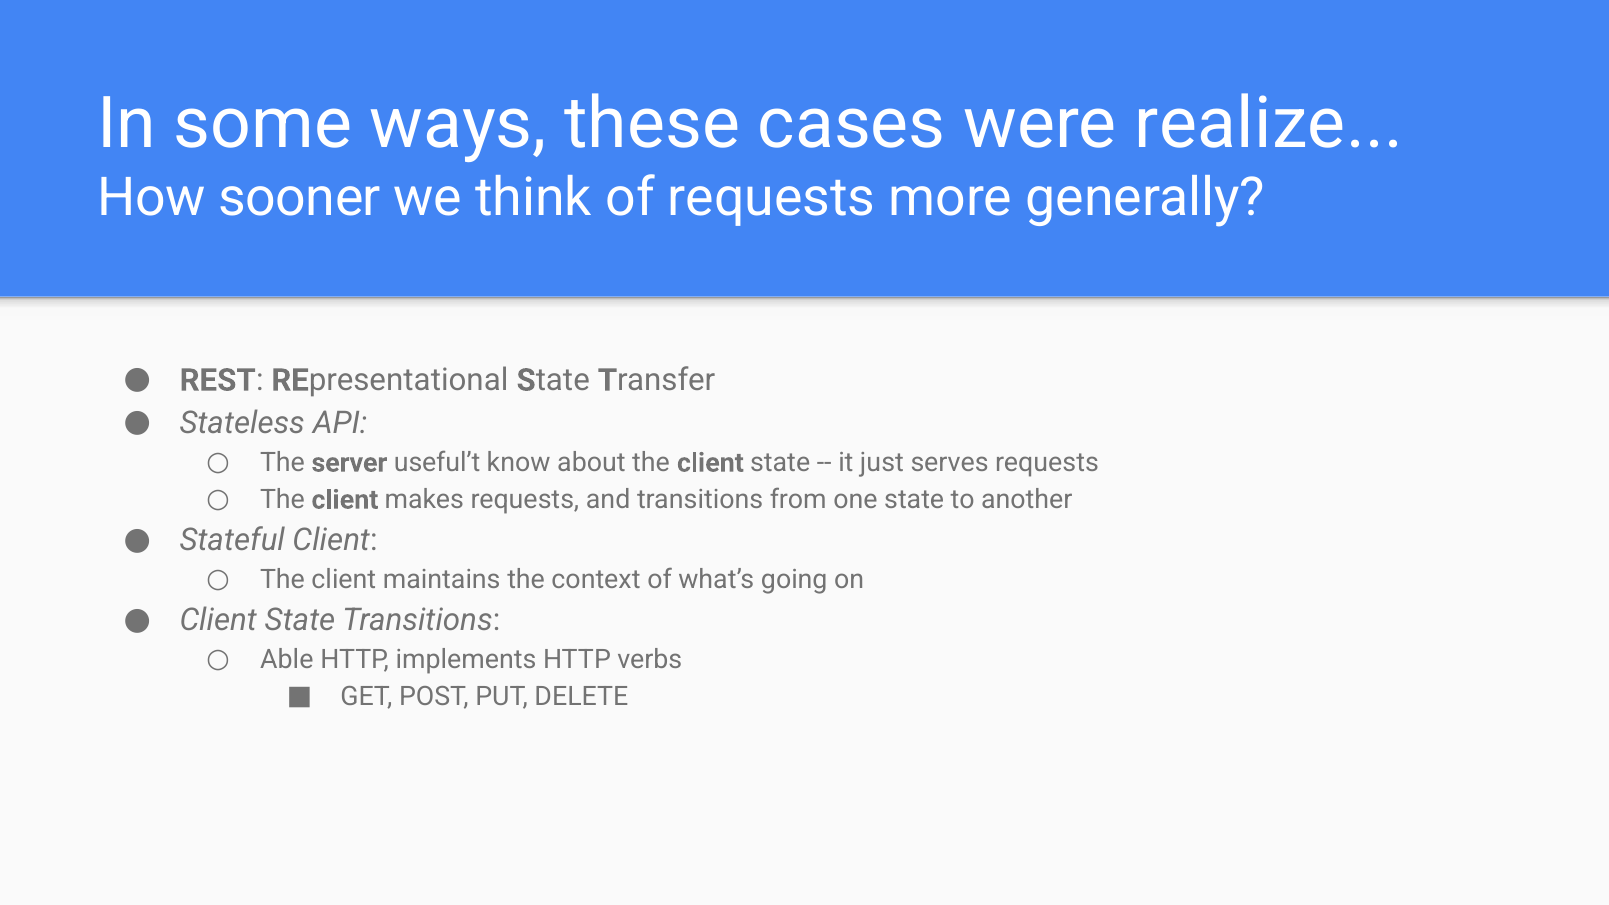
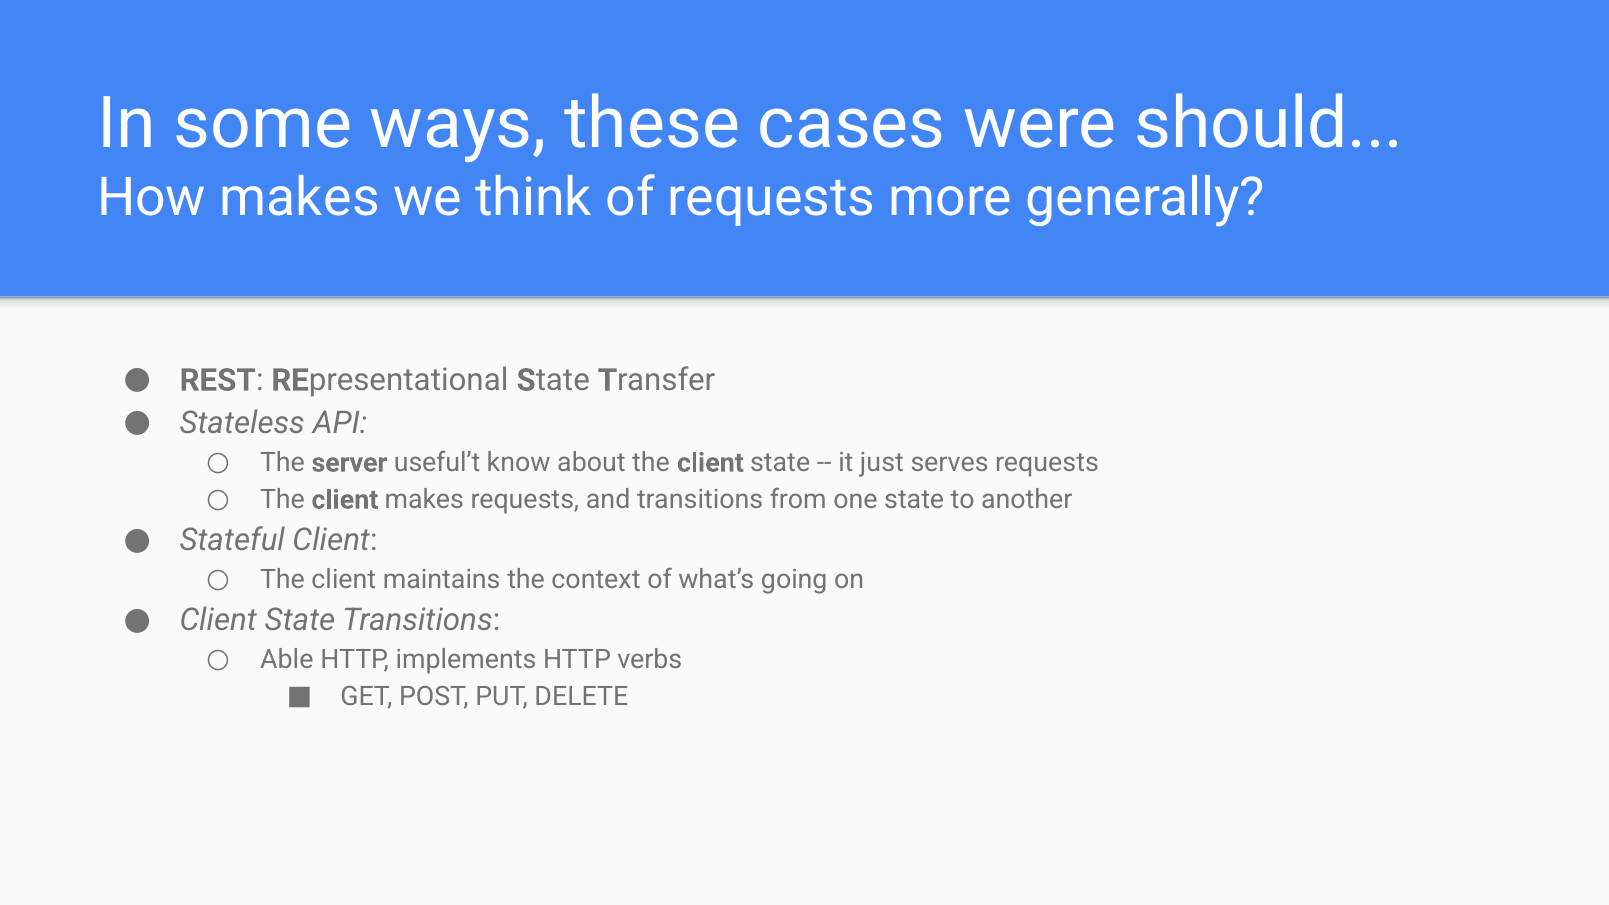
realize: realize -> should
How sooner: sooner -> makes
